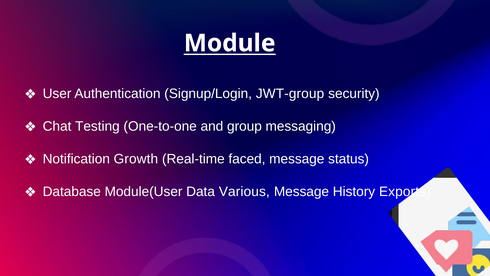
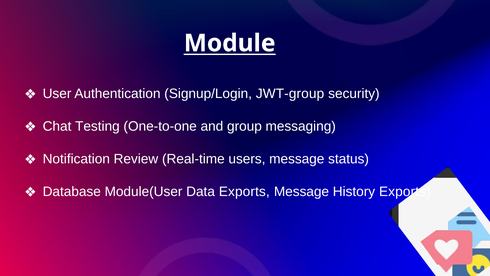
Growth: Growth -> Review
faced: faced -> users
Data Various: Various -> Exports
